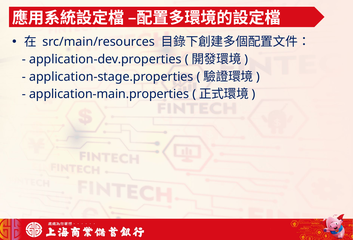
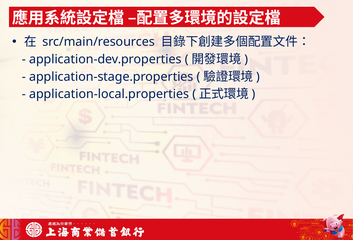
application-main.properties: application-main.properties -> application-local.properties
